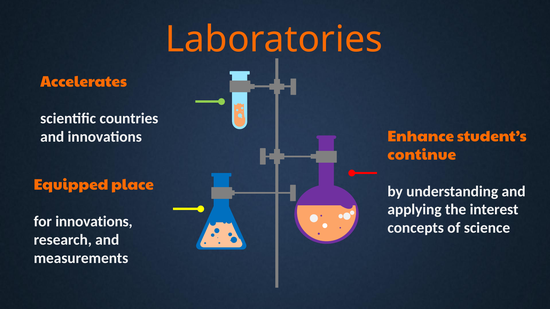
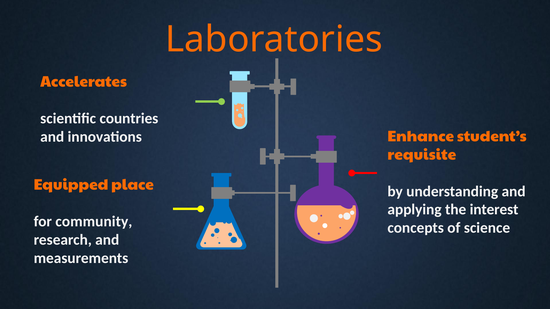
continue: continue -> requisite
for innovations: innovations -> community
